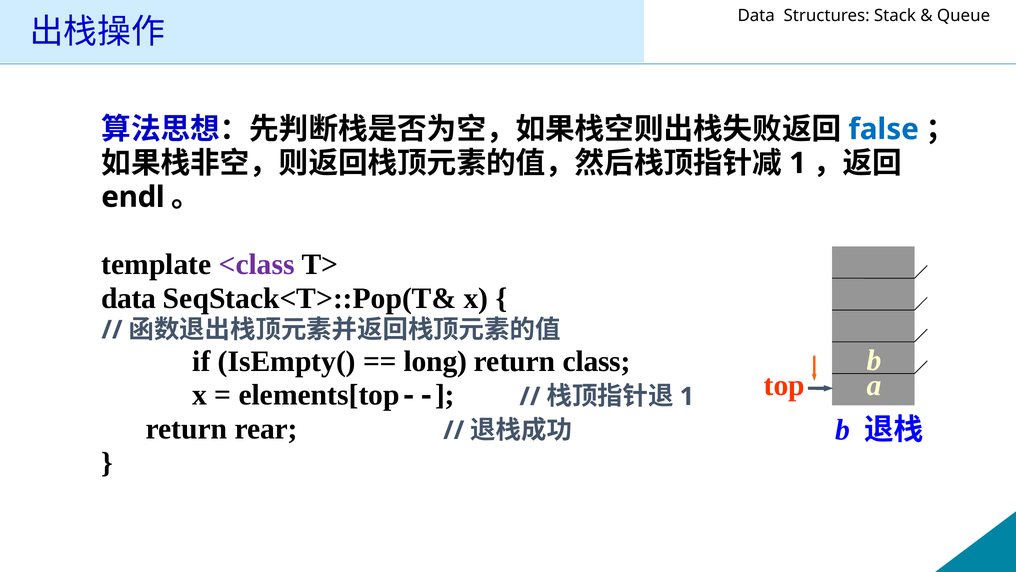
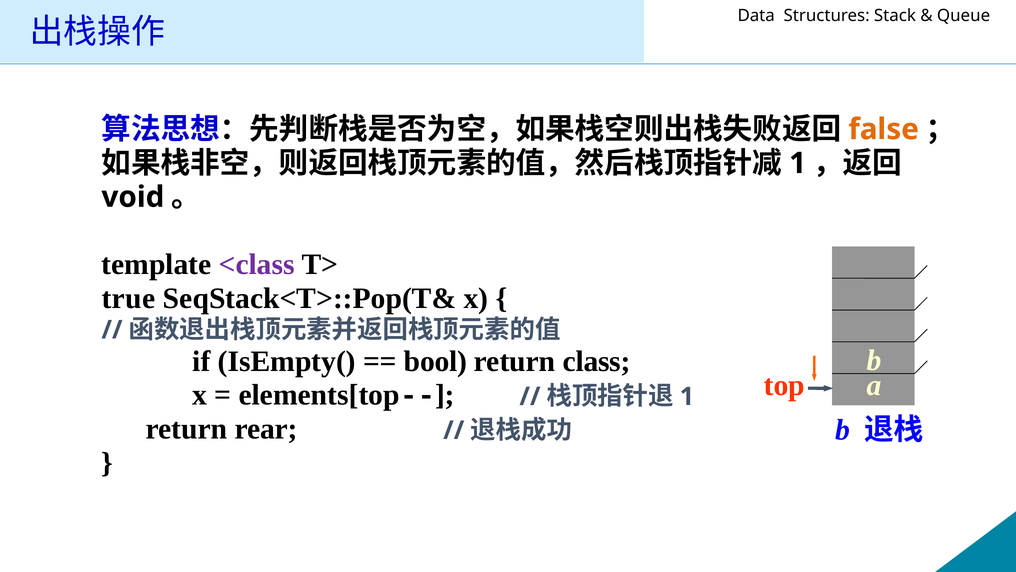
false colour: blue -> orange
endl: endl -> void
data at (129, 298): data -> true
long: long -> bool
